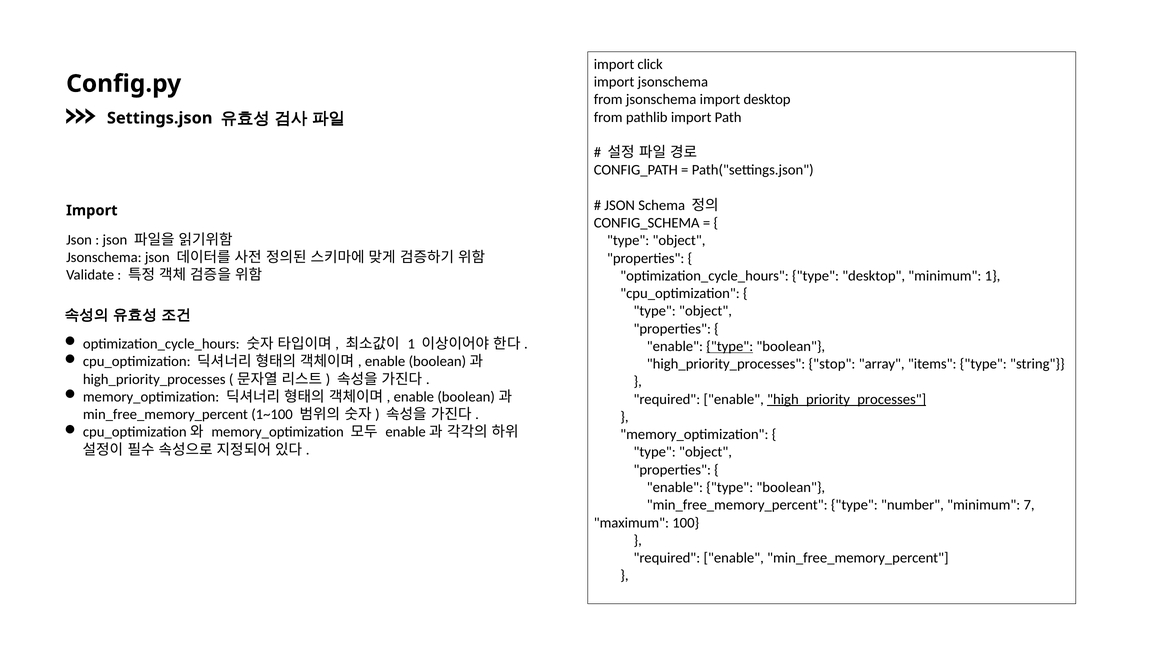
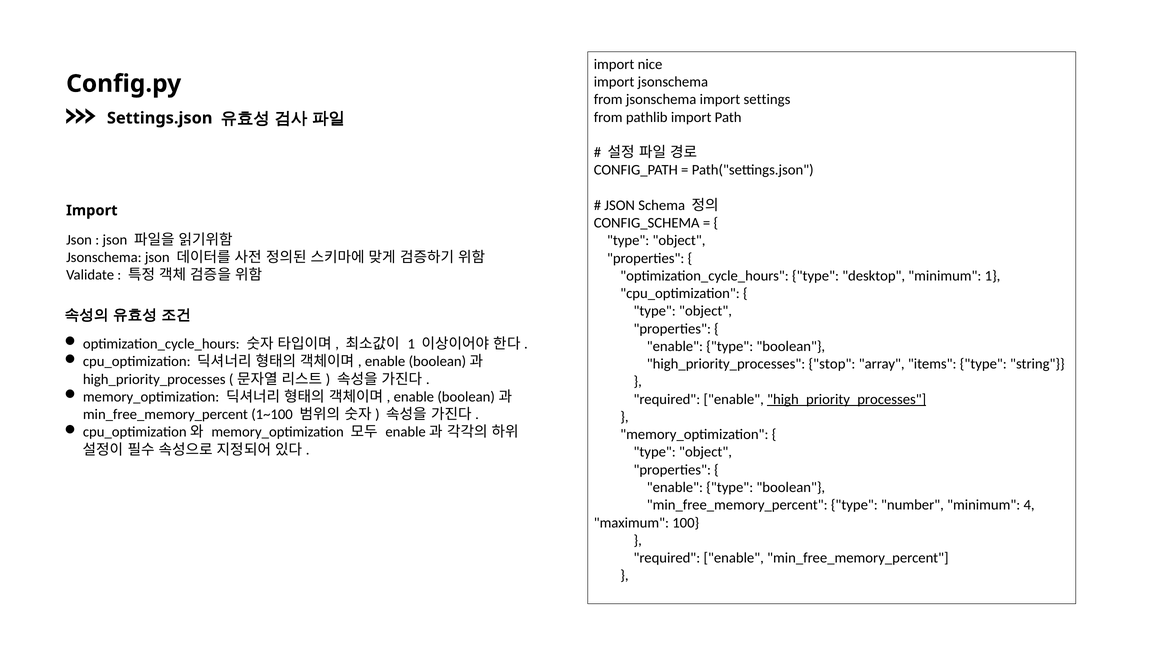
click: click -> nice
import desktop: desktop -> settings
type at (730, 347) underline: present -> none
7: 7 -> 4
